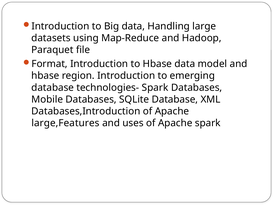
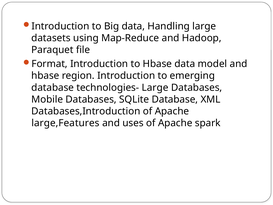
technologies- Spark: Spark -> Large
